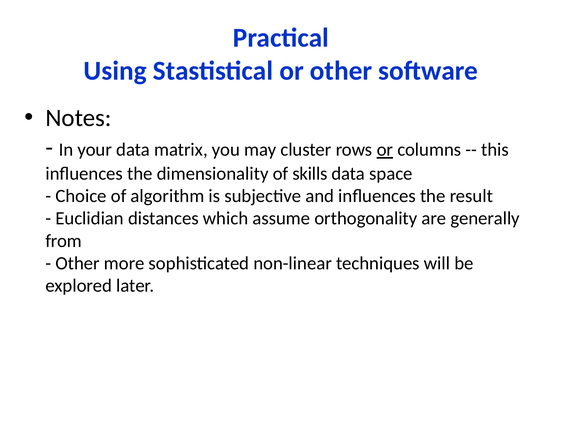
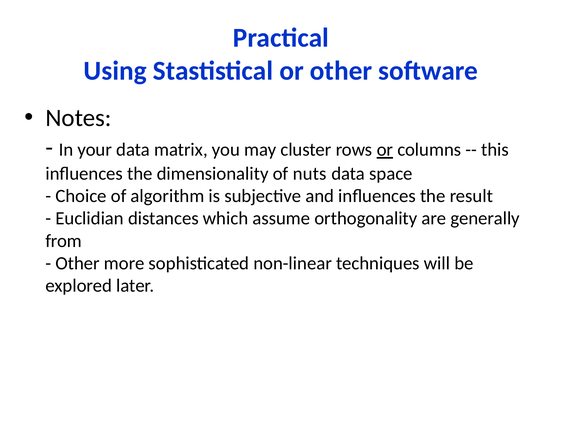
skills: skills -> nuts
